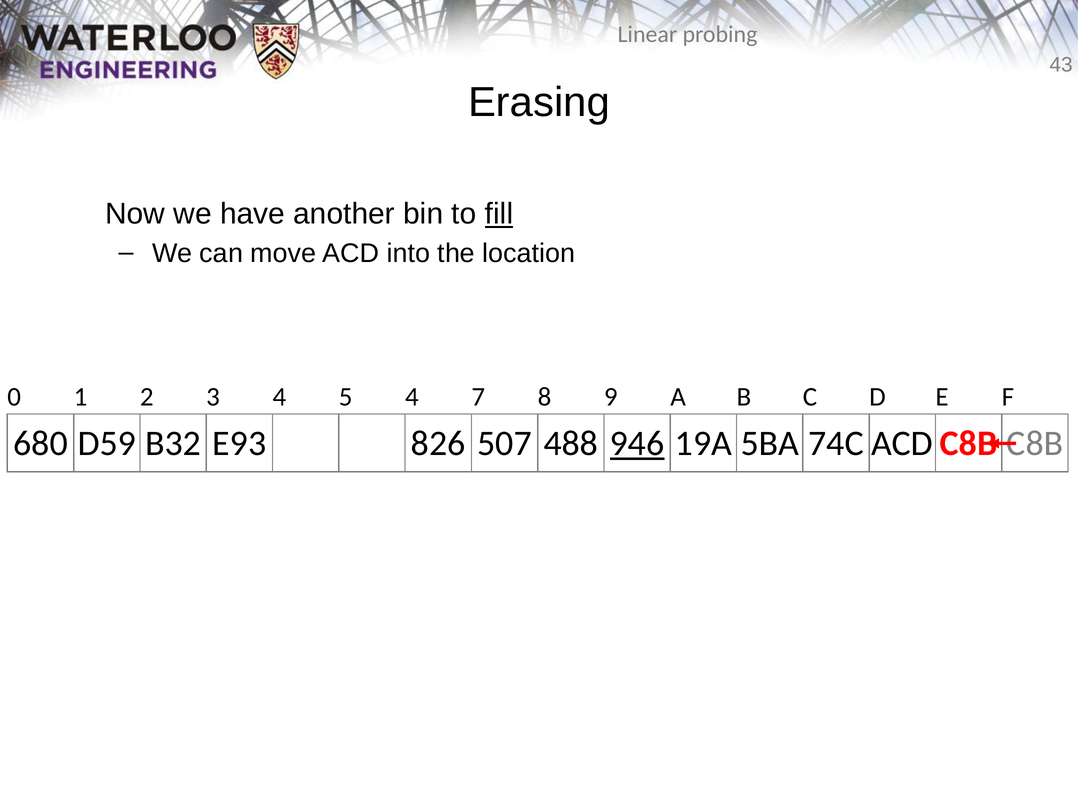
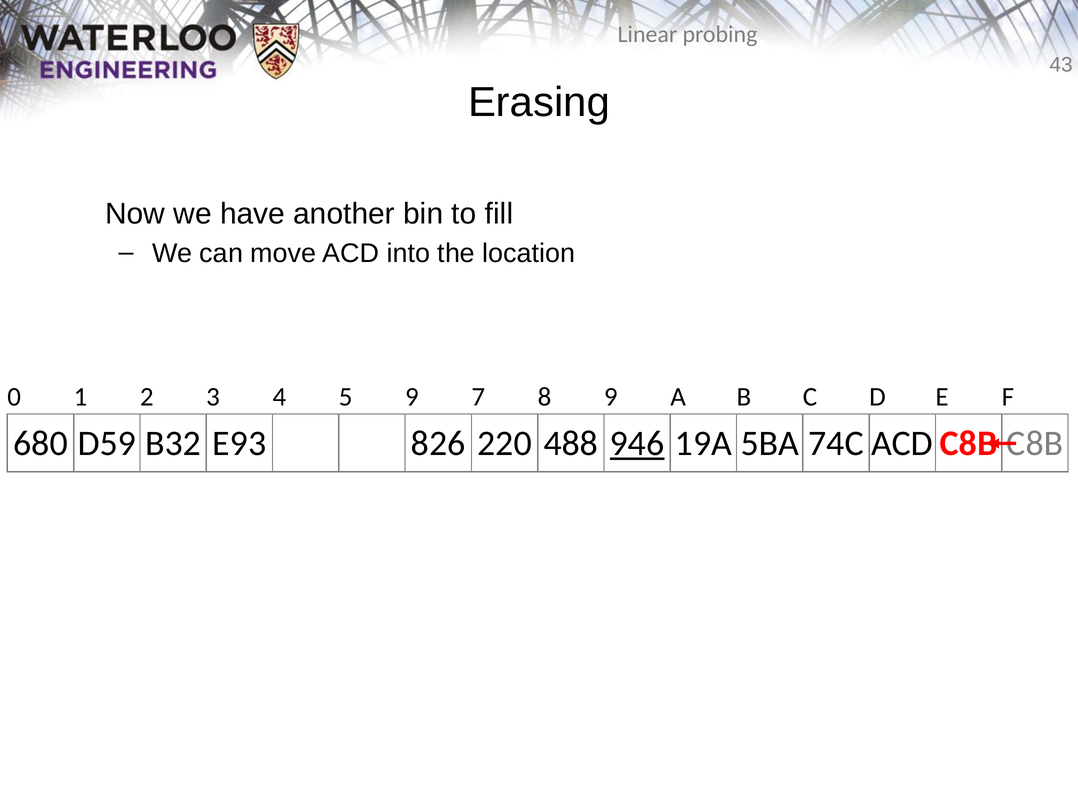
fill underline: present -> none
5 4: 4 -> 9
507: 507 -> 220
